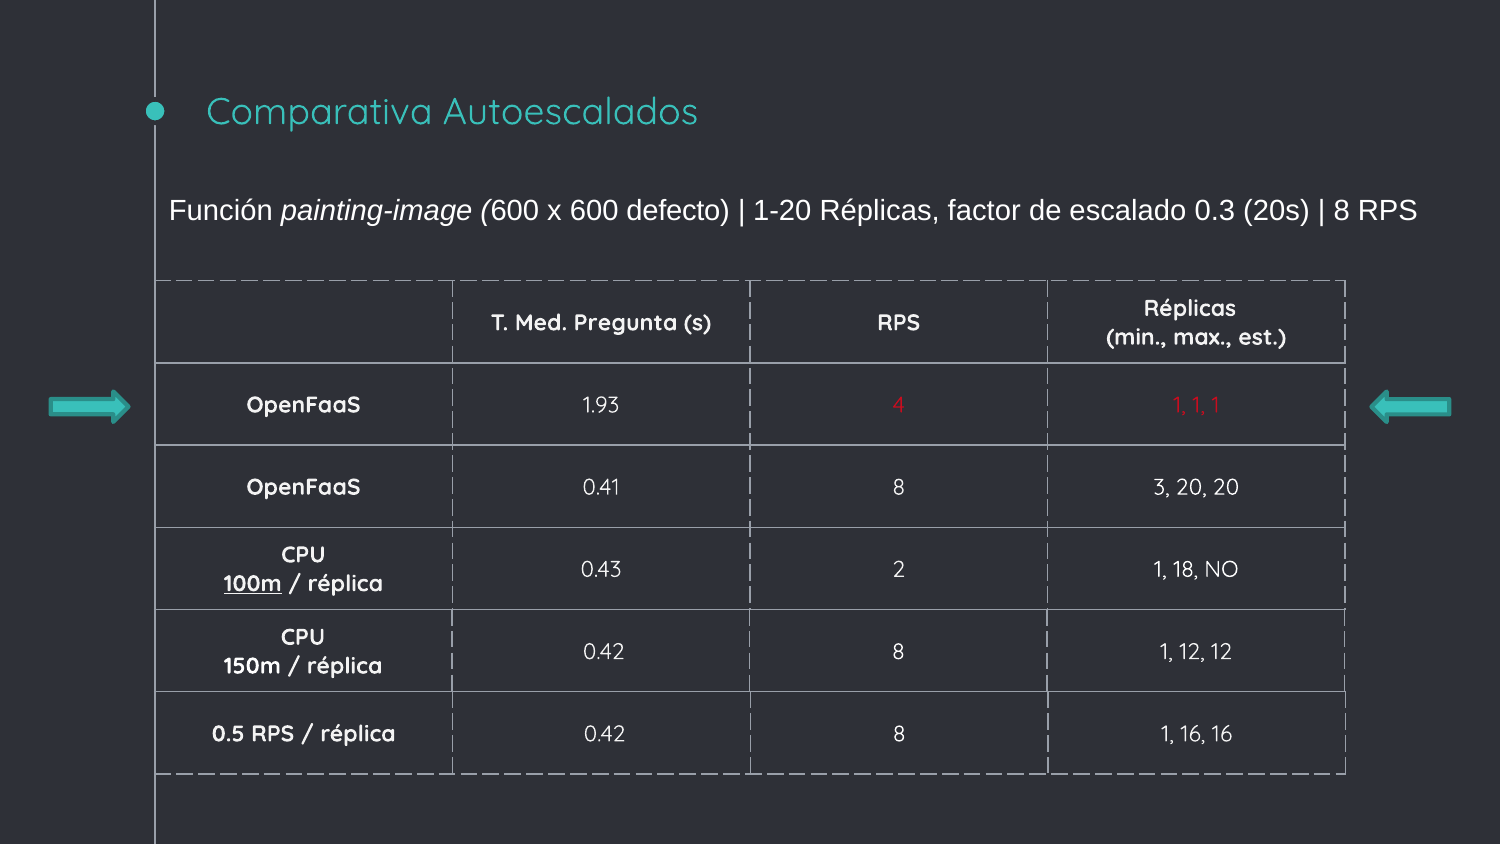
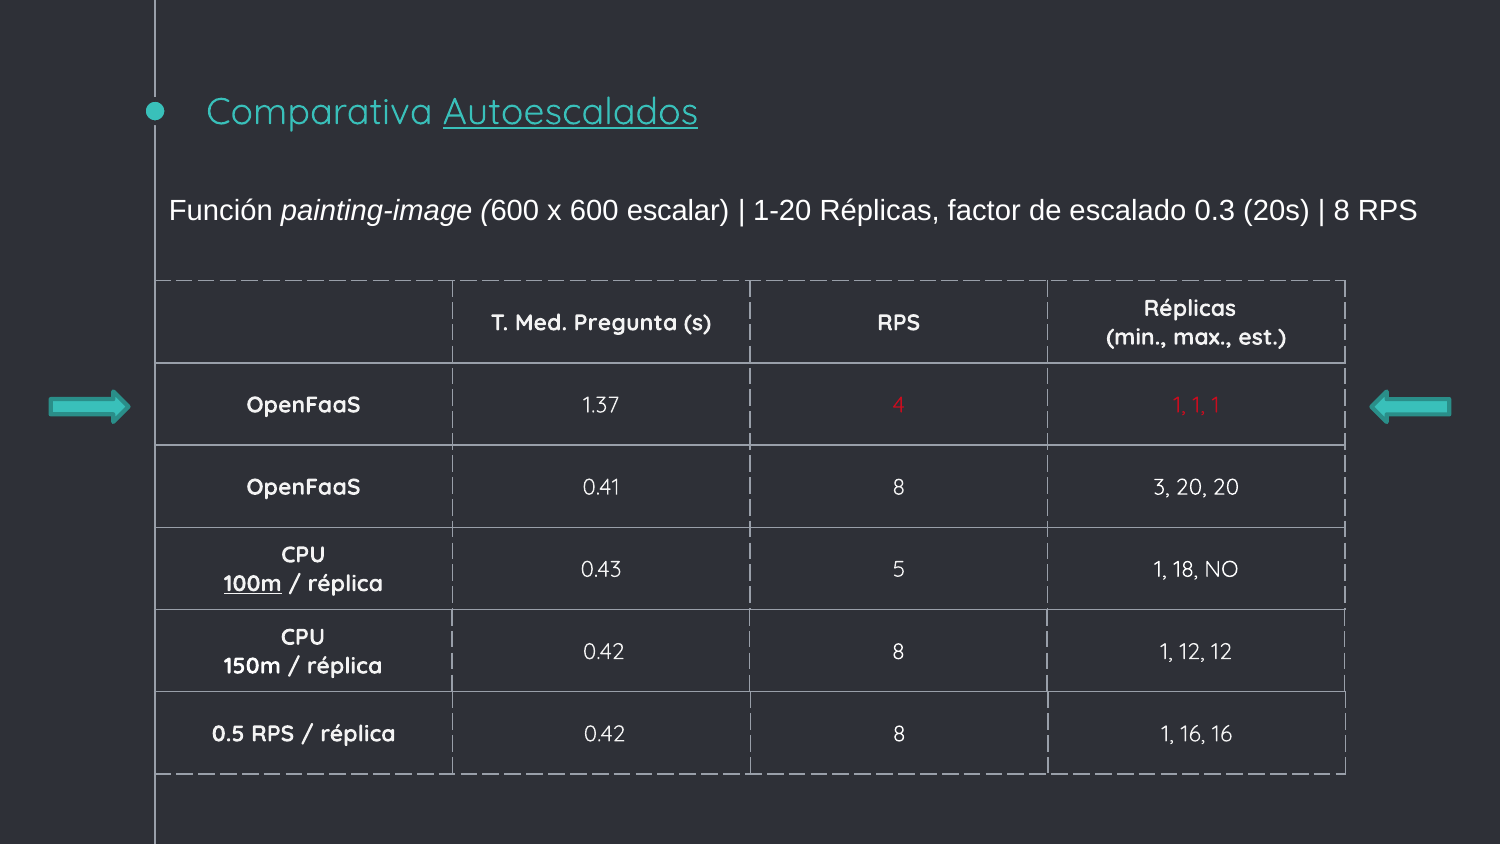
Autoescalados underline: none -> present
defecto: defecto -> escalar
1.93: 1.93 -> 1.37
2: 2 -> 5
